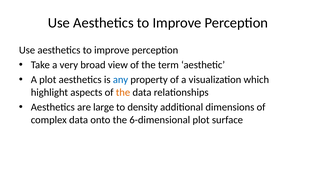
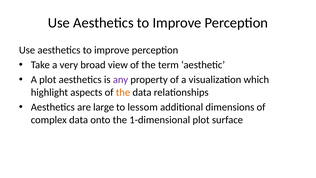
any colour: blue -> purple
density: density -> lessom
6-dimensional: 6-dimensional -> 1-dimensional
